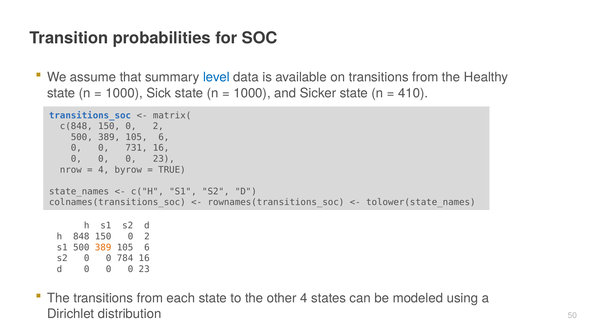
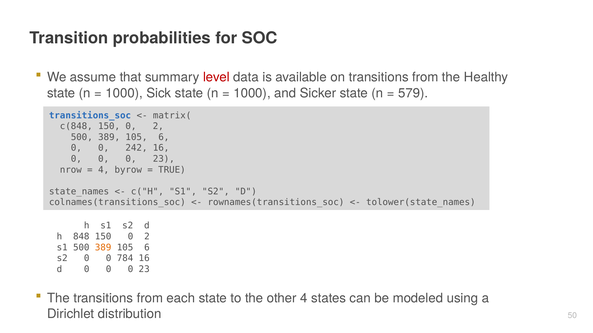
level colour: blue -> red
410: 410 -> 579
731: 731 -> 242
